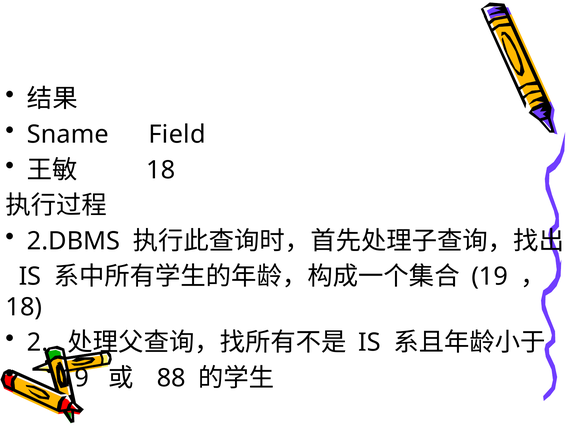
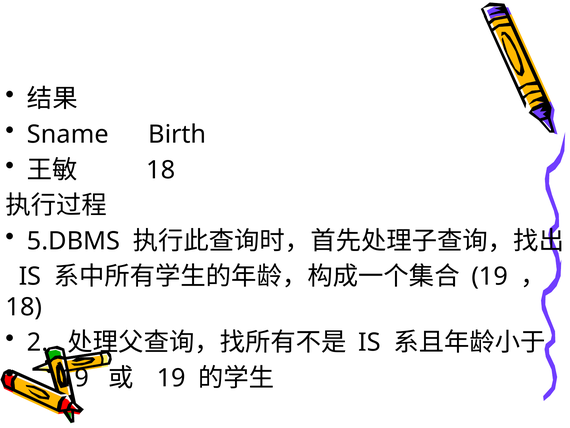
Field: Field -> Birth
2.DBMS: 2.DBMS -> 5.DBMS
88 at (171, 378): 88 -> 19
